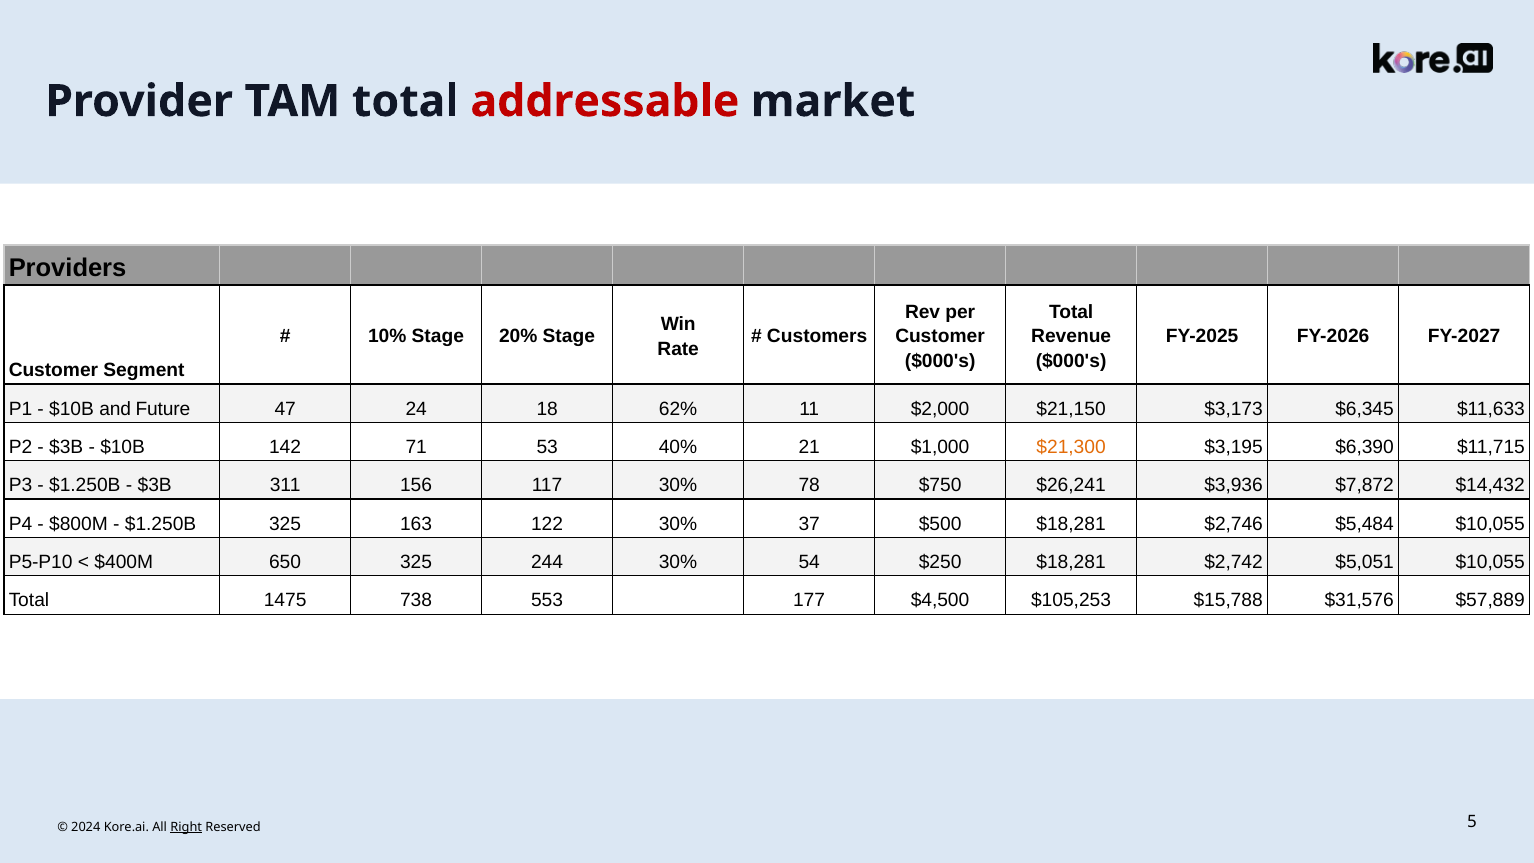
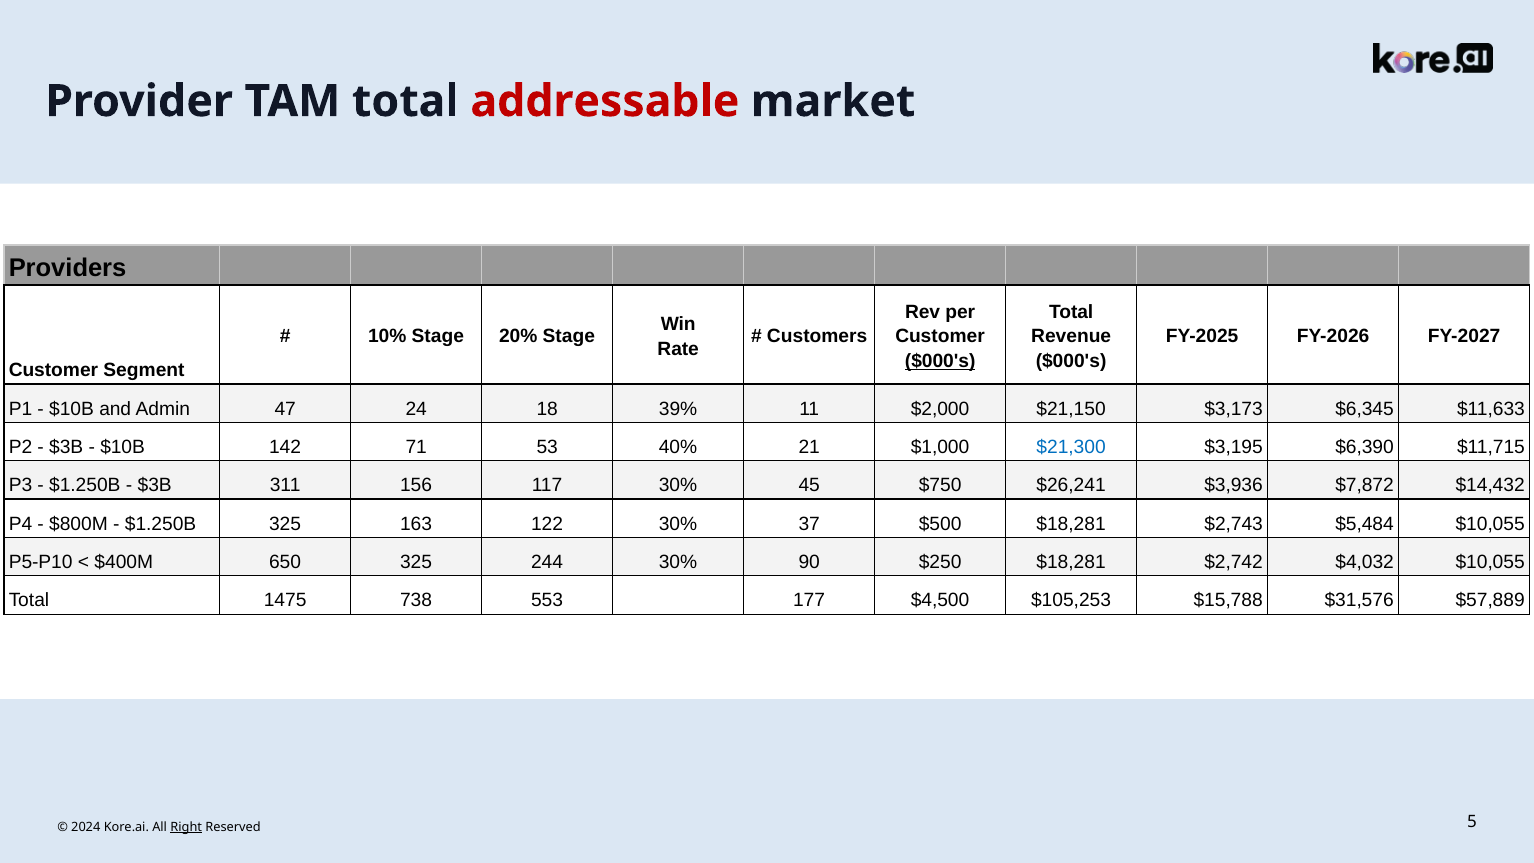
$000's at (940, 361) underline: none -> present
Future: Future -> Admin
62%: 62% -> 39%
$21,300 colour: orange -> blue
78: 78 -> 45
$2,746: $2,746 -> $2,743
54: 54 -> 90
$5,051: $5,051 -> $4,032
